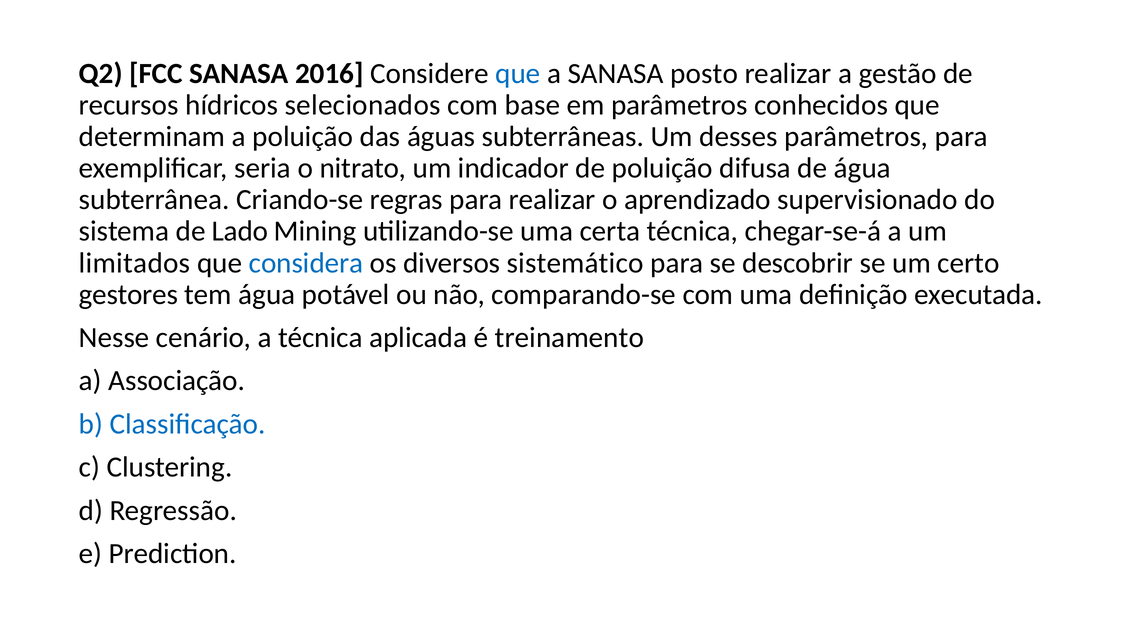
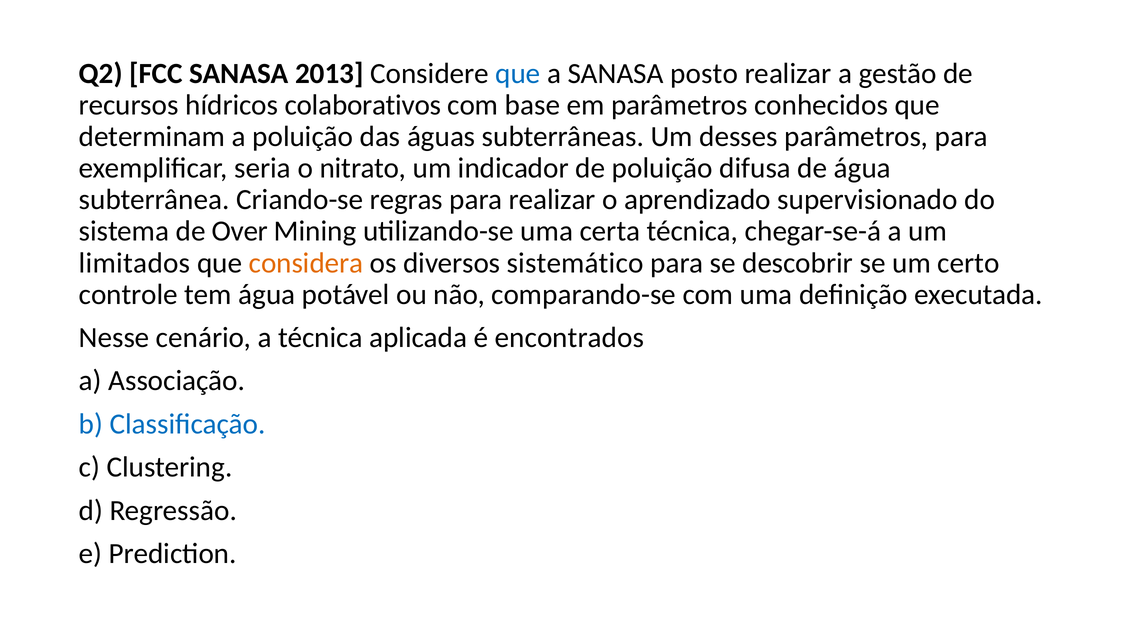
2016: 2016 -> 2013
selecionados: selecionados -> colaborativos
Lado: Lado -> Over
considera colour: blue -> orange
gestores: gestores -> controle
treinamento: treinamento -> encontrados
